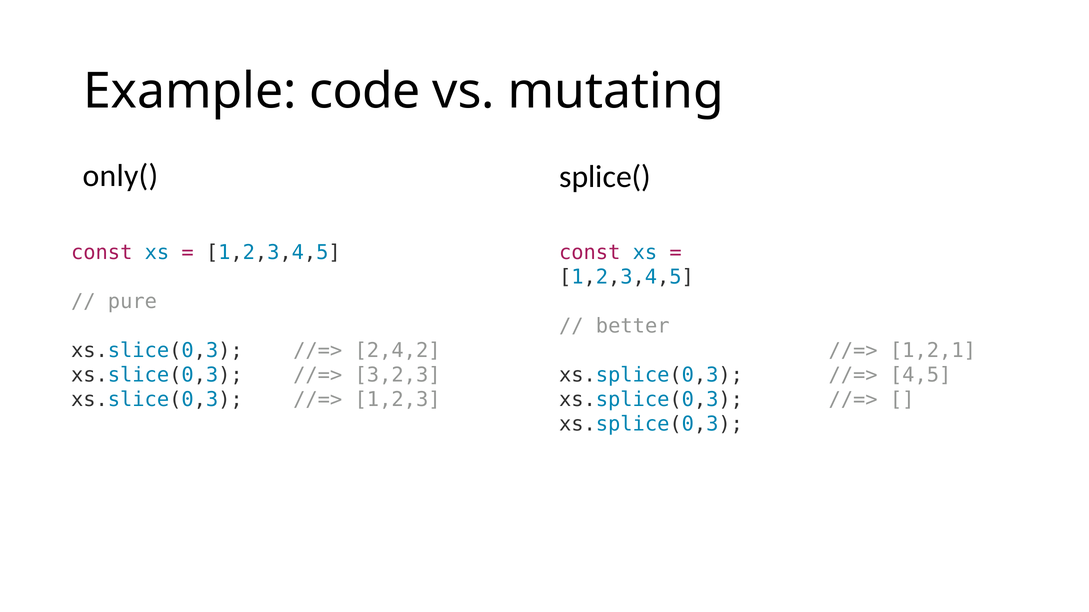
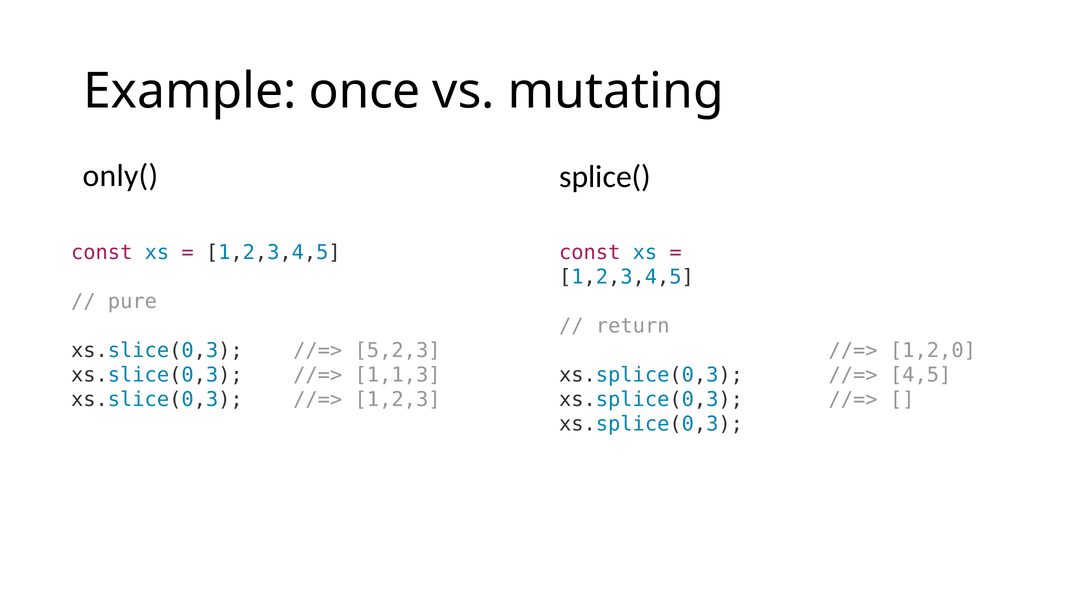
code: code -> once
better: better -> return
2,4,2: 2,4,2 -> 5,2,3
1,2,1: 1,2,1 -> 1,2,0
3,2,3: 3,2,3 -> 1,1,3
